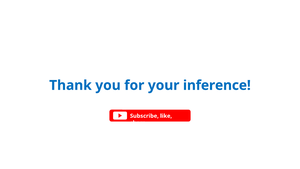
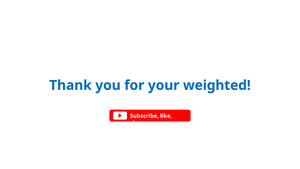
inference: inference -> weighted
